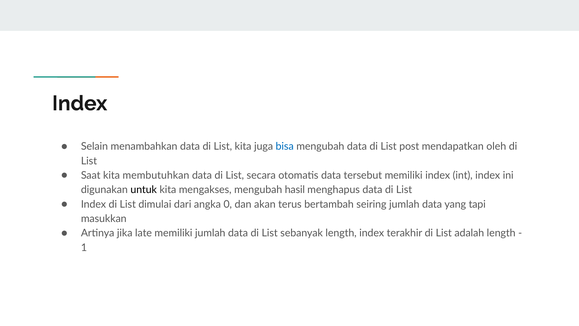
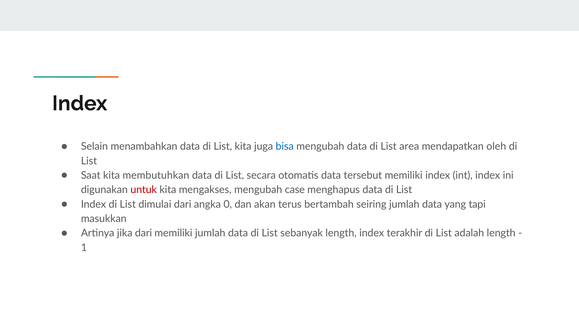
post: post -> area
untuk colour: black -> red
hasil: hasil -> case
jika late: late -> dari
